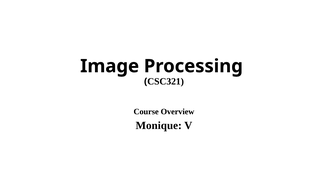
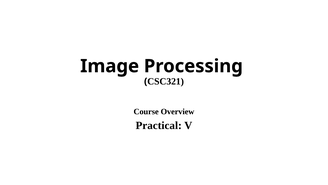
Monique: Monique -> Practical
